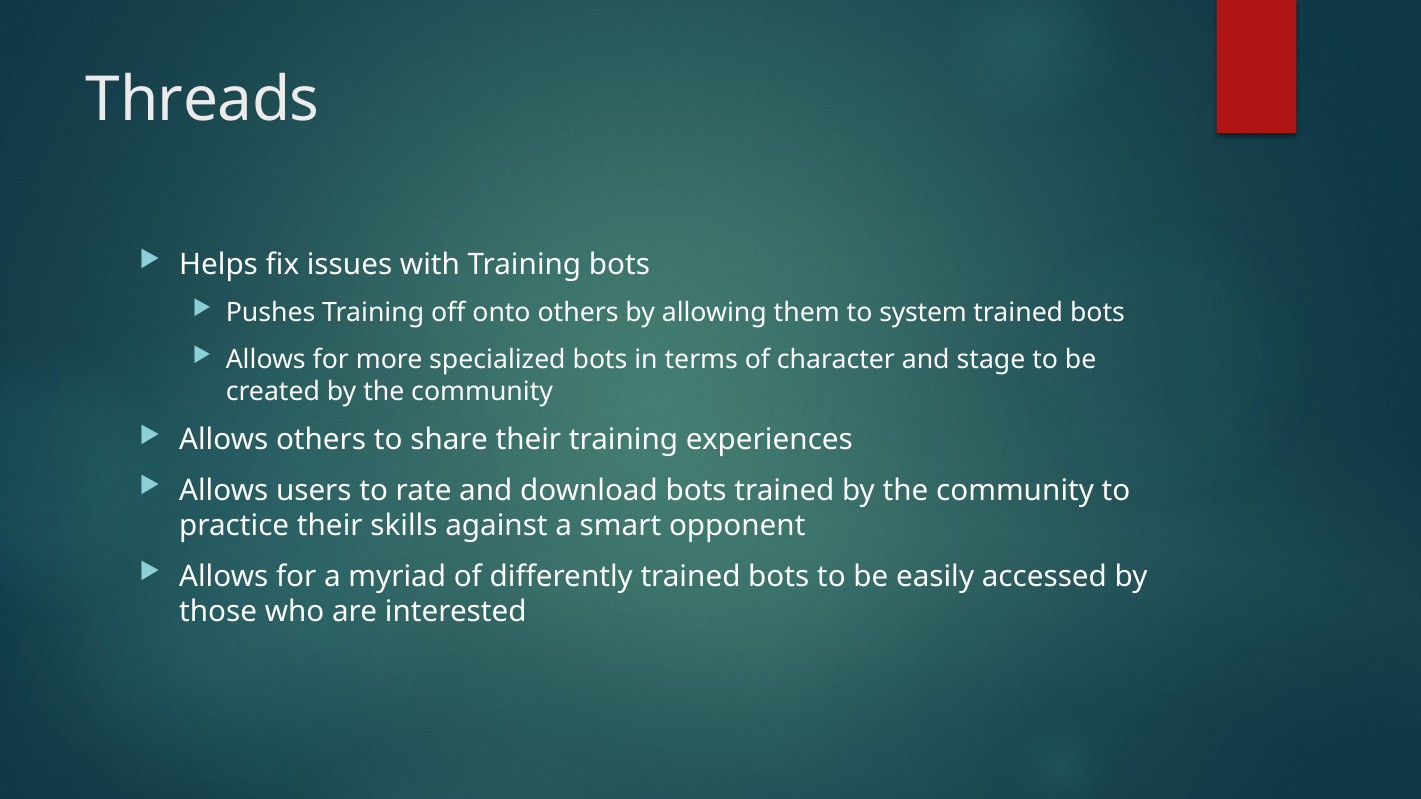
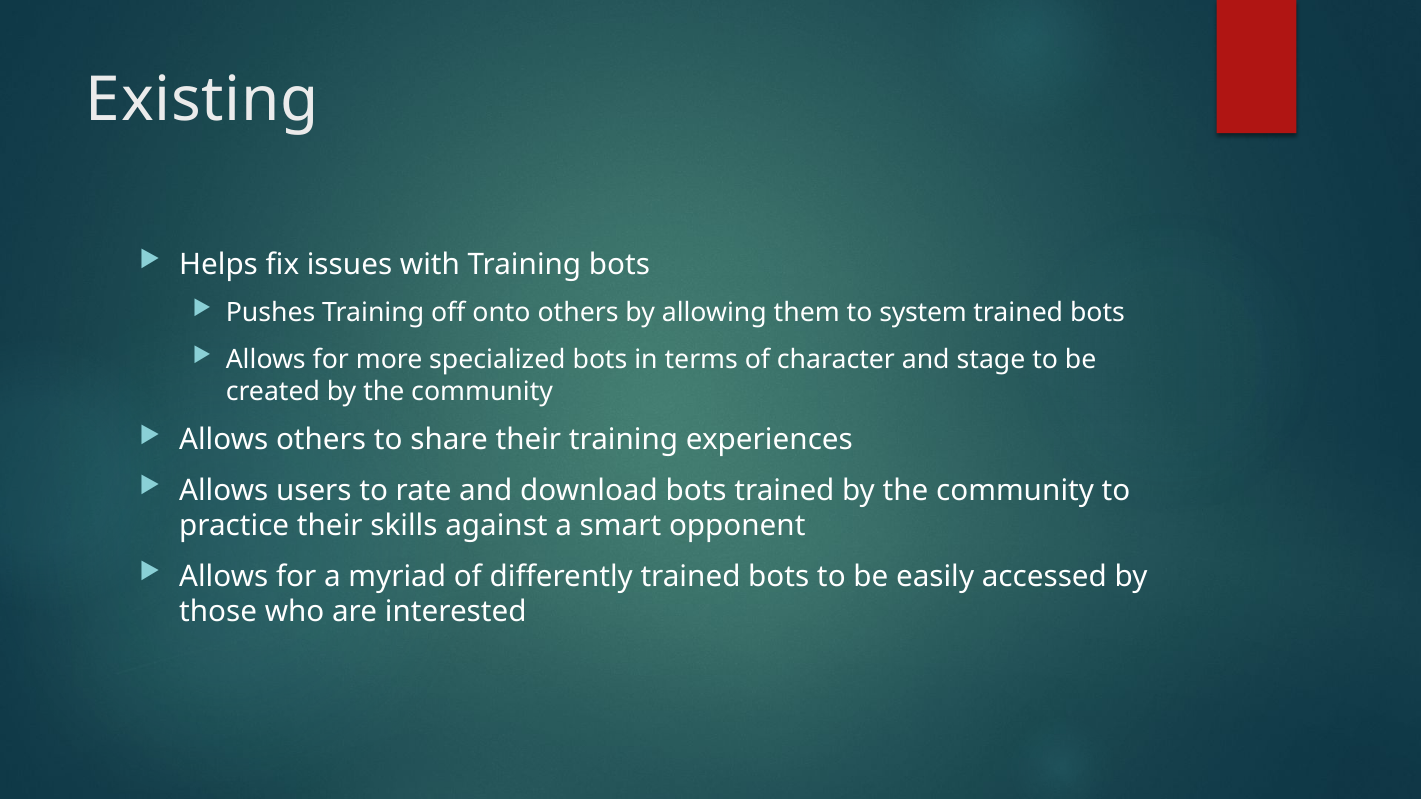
Threads: Threads -> Existing
